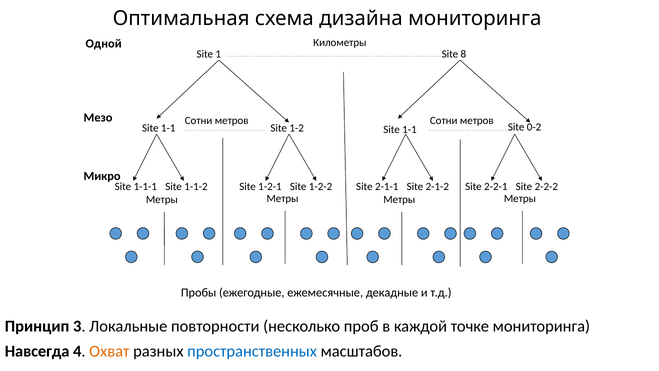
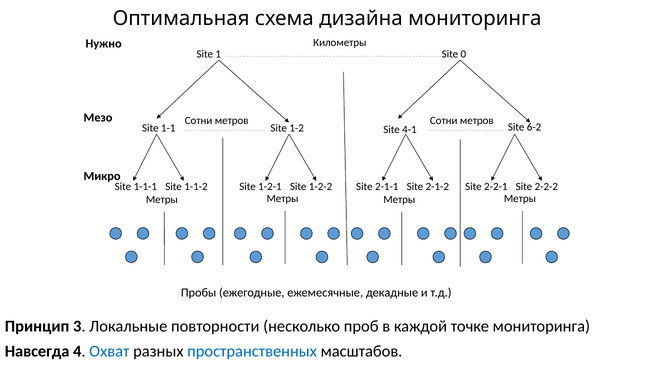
Одной: Одной -> Нужно
8: 8 -> 0
1-2 Site 1-1: 1-1 -> 4-1
0-2: 0-2 -> 6-2
Охват colour: orange -> blue
